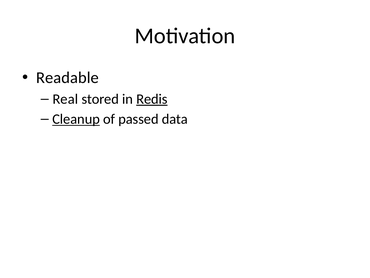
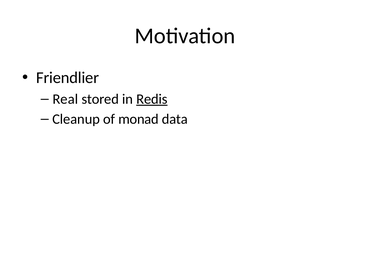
Readable: Readable -> Friendlier
Cleanup underline: present -> none
passed: passed -> monad
